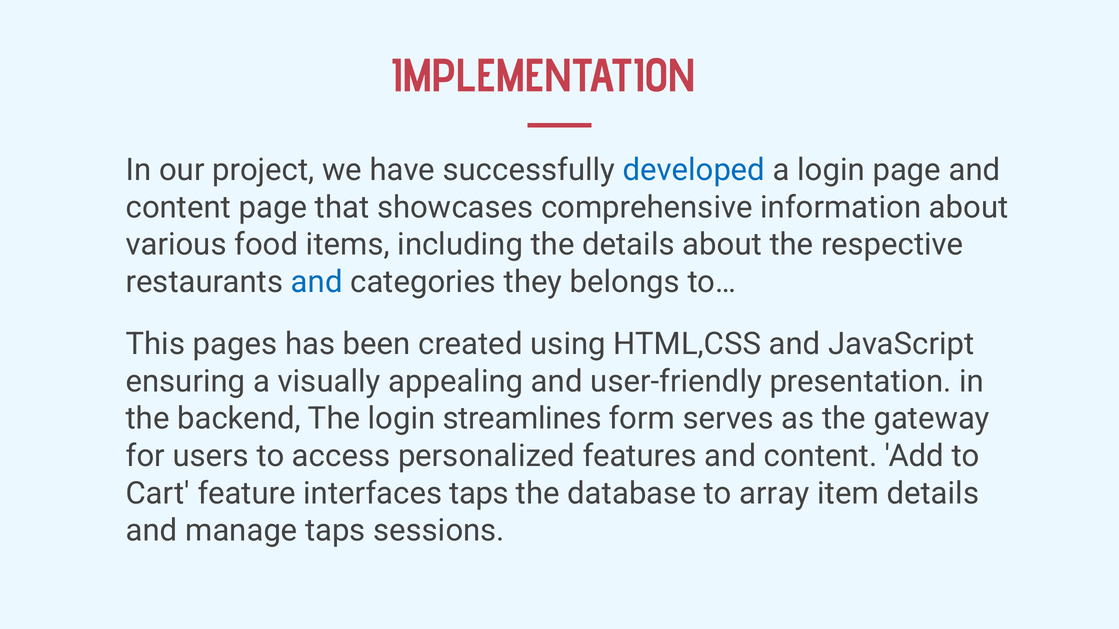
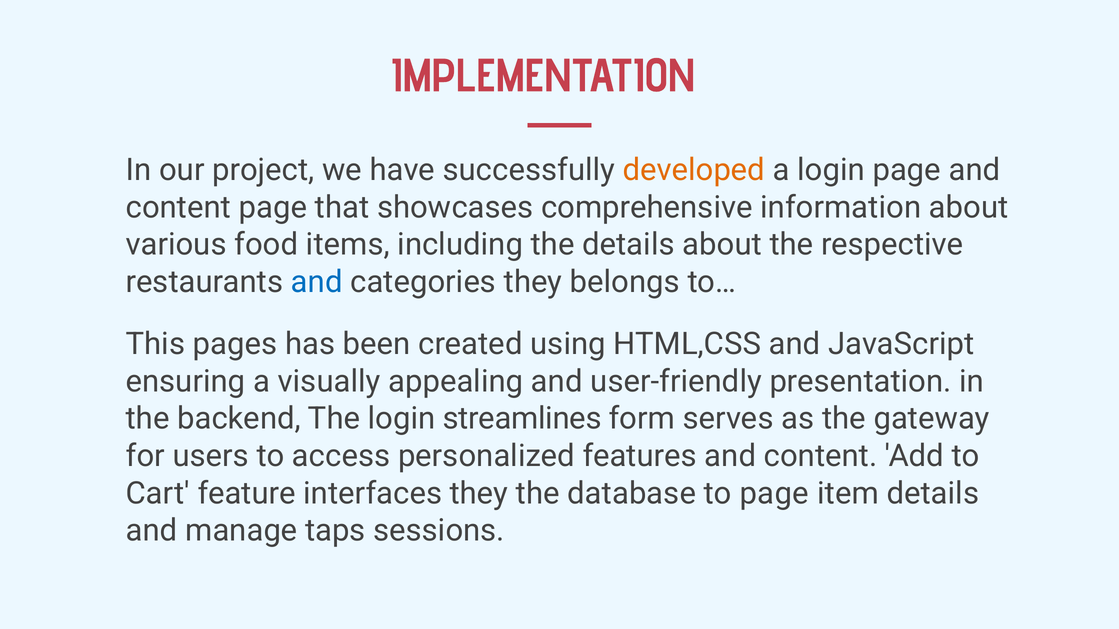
developed colour: blue -> orange
interfaces taps: taps -> they
to array: array -> page
